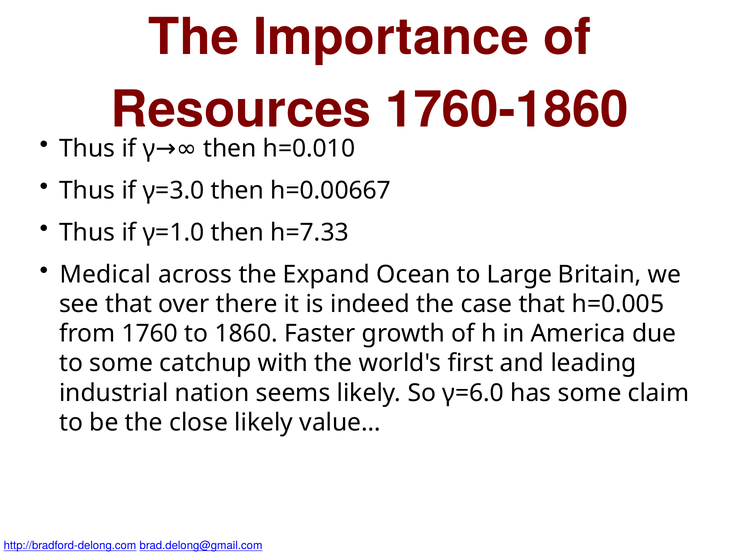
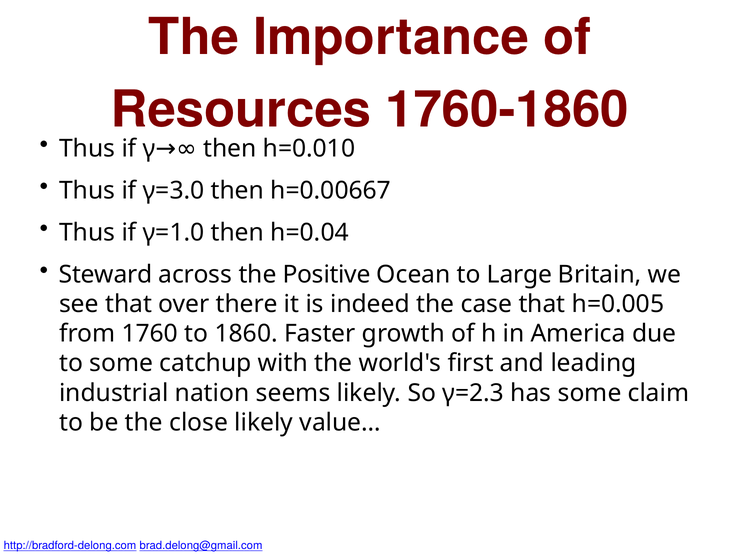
h=7.33: h=7.33 -> h=0.04
Medical: Medical -> Steward
Expand: Expand -> Positive
γ=6.0: γ=6.0 -> γ=2.3
